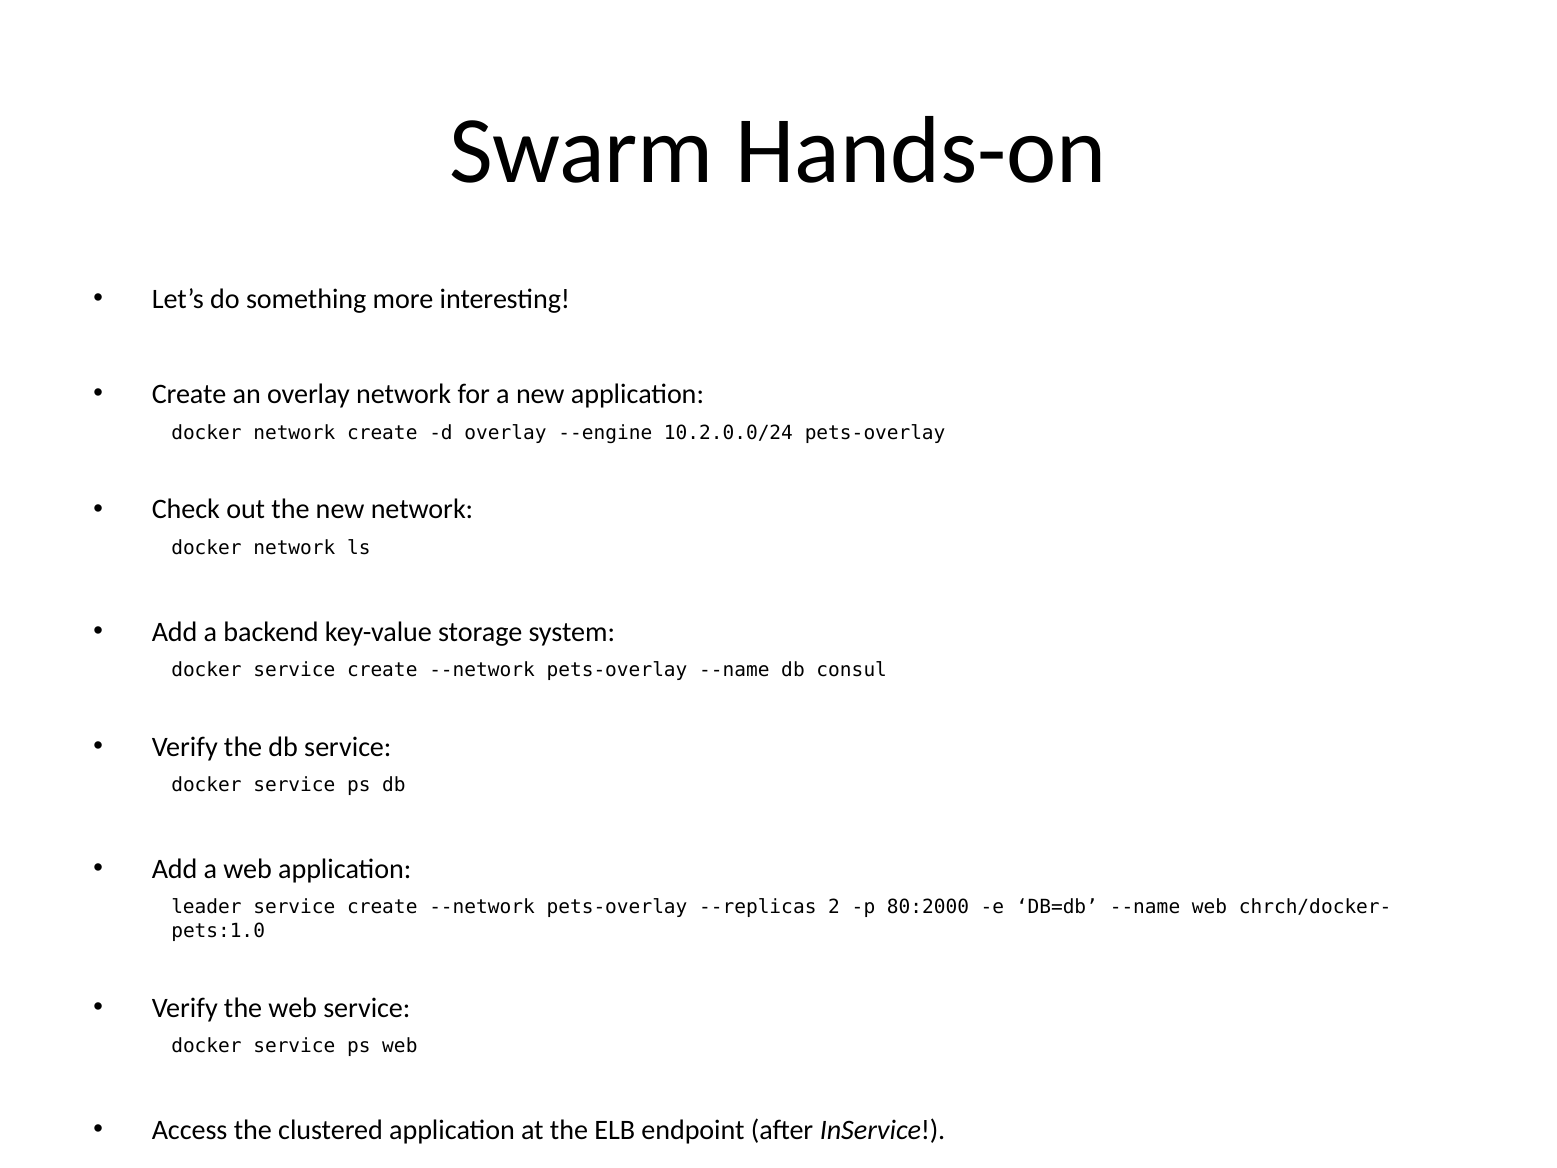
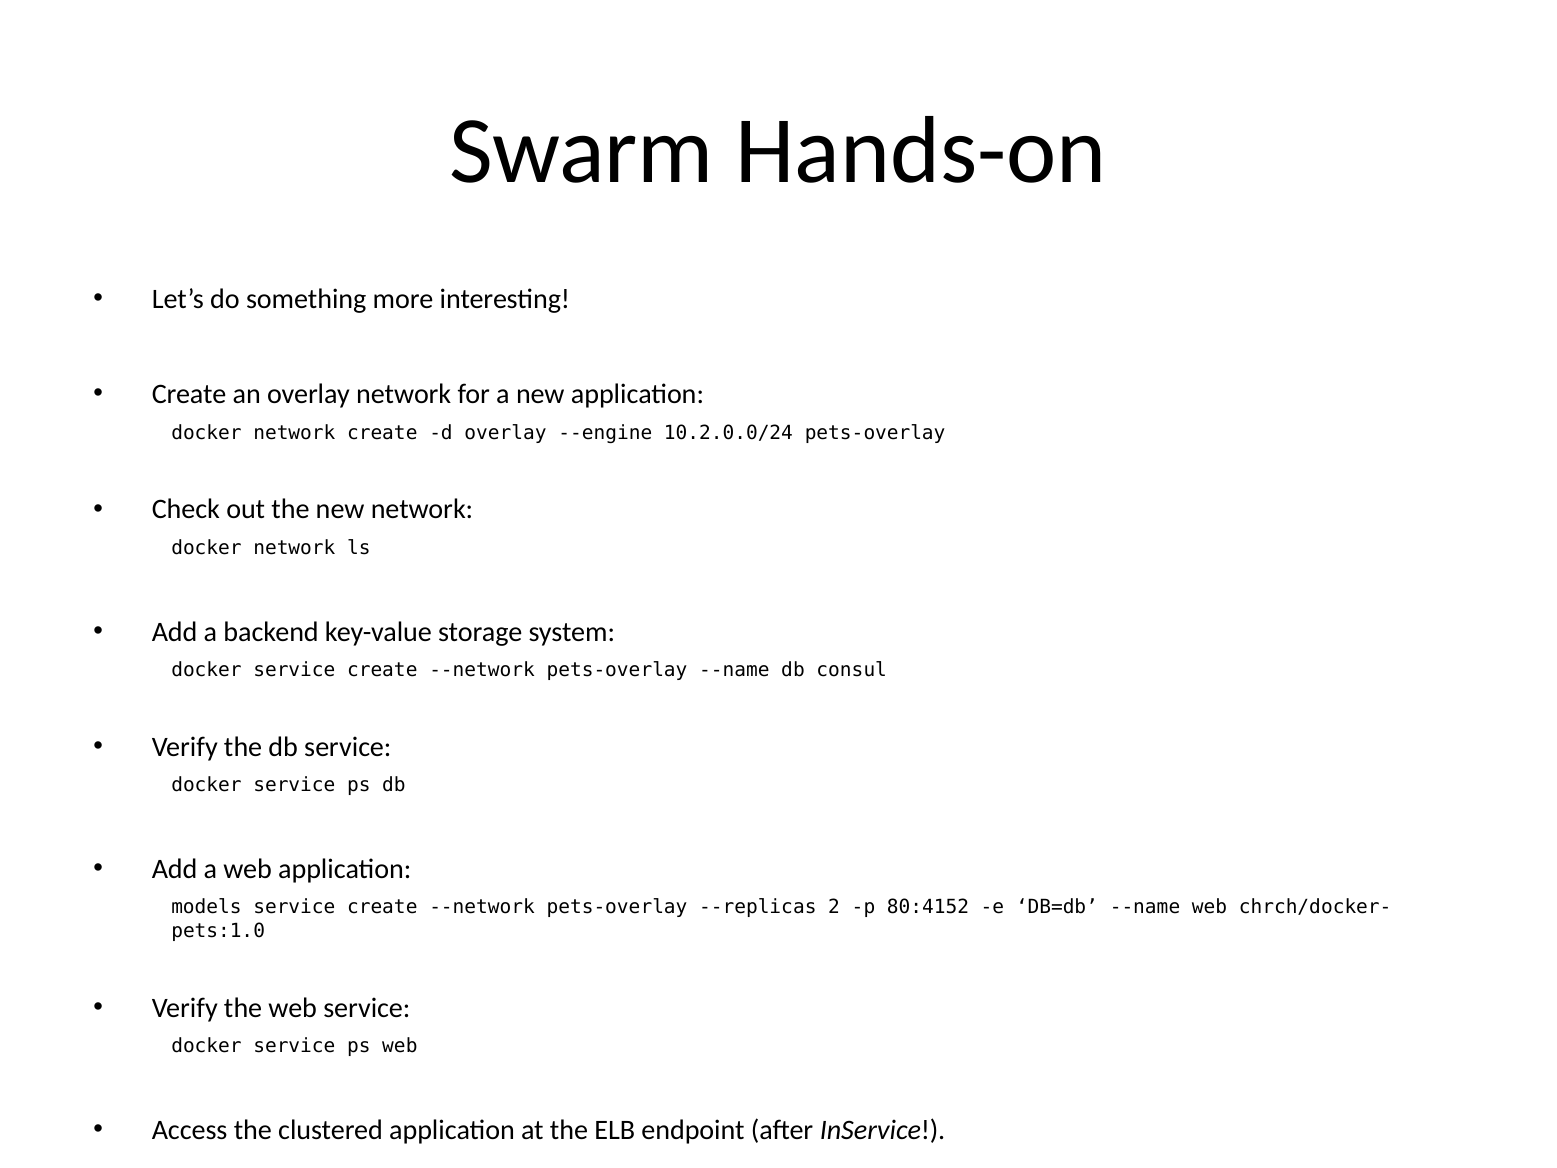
leader: leader -> models
80:2000: 80:2000 -> 80:4152
